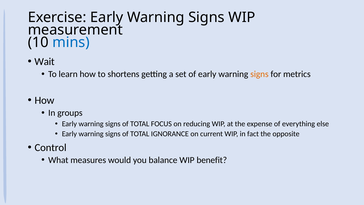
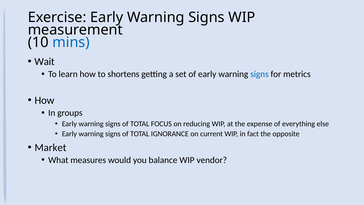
signs at (259, 74) colour: orange -> blue
Control: Control -> Market
benefit: benefit -> vendor
